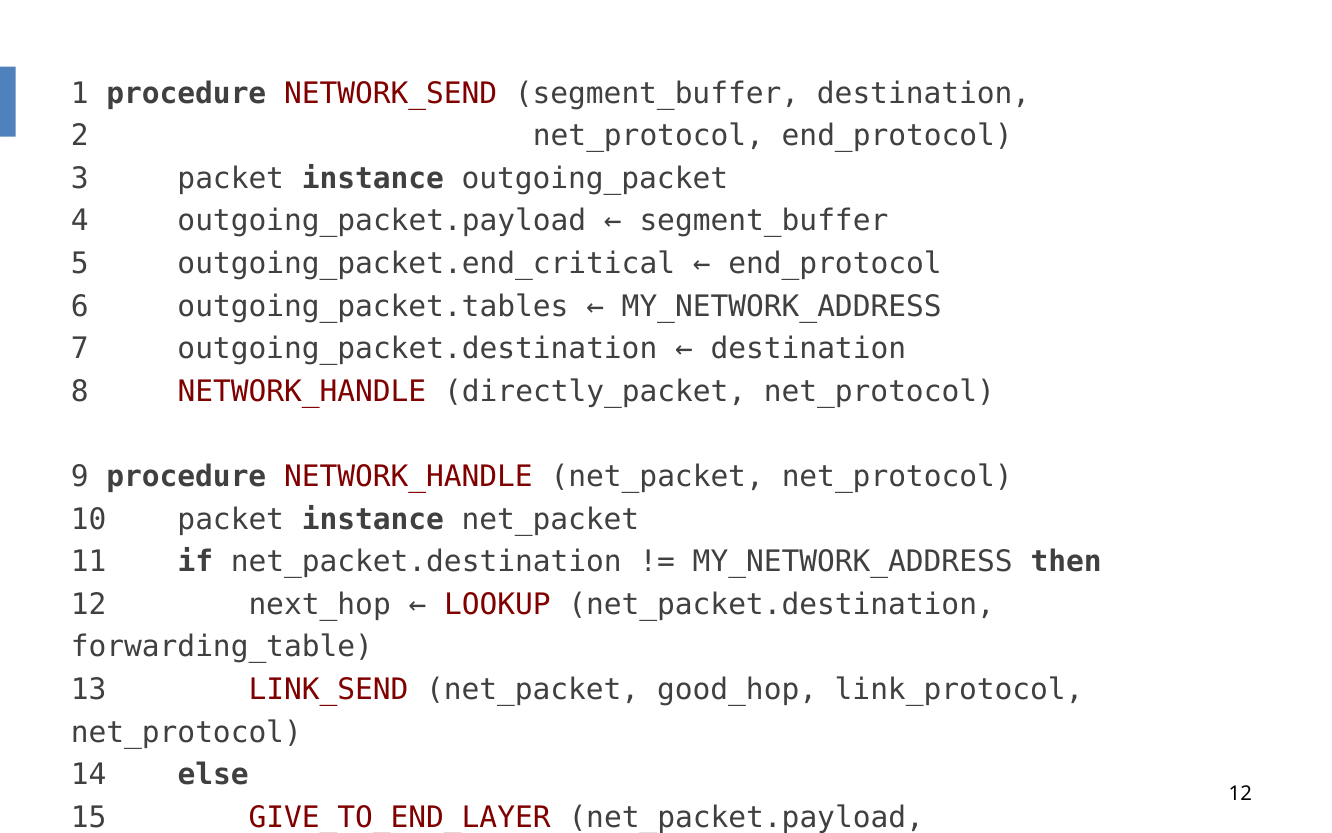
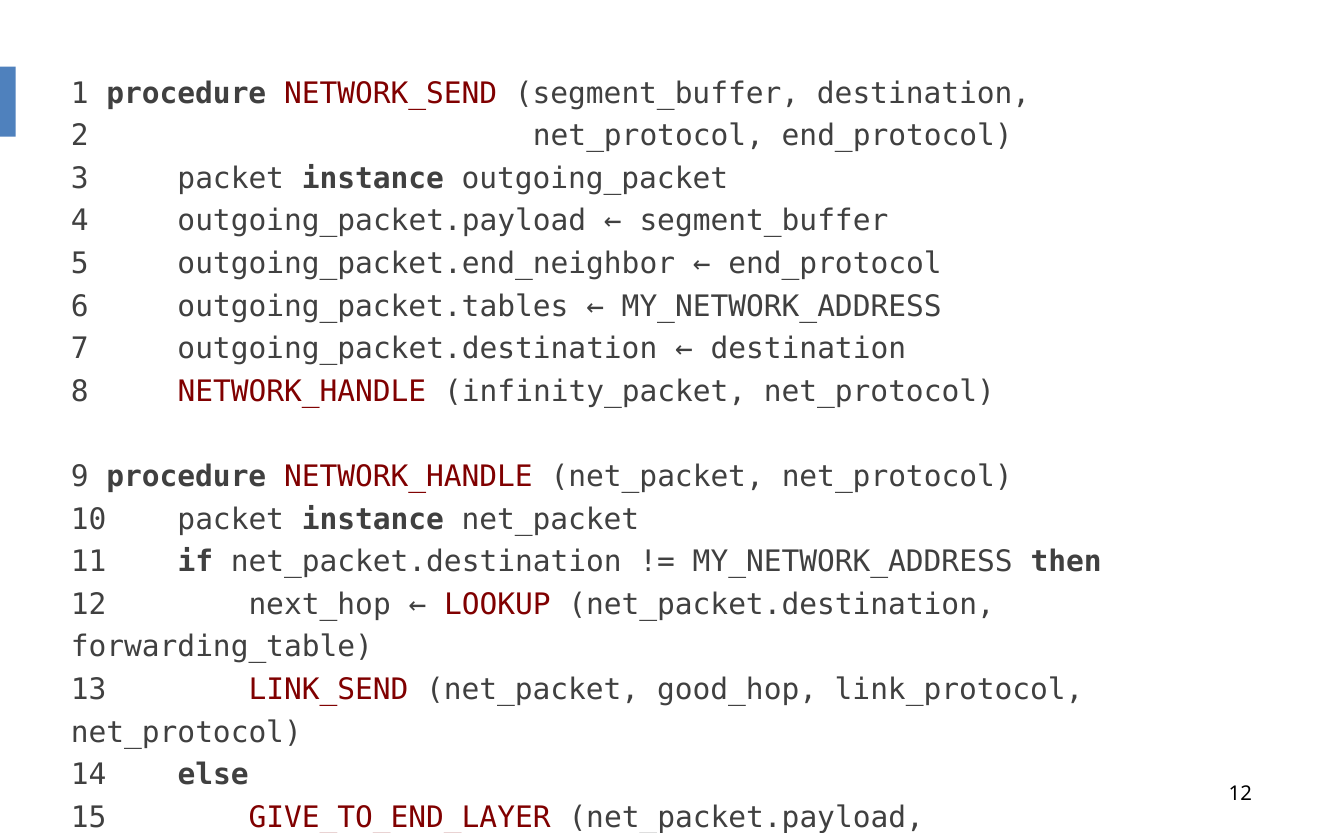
outgoing_packet.end_critical: outgoing_packet.end_critical -> outgoing_packet.end_neighbor
directly_packet: directly_packet -> infinity_packet
